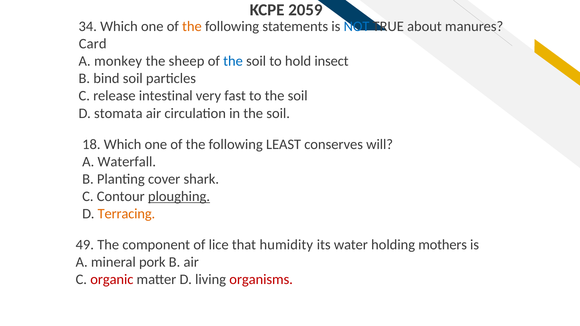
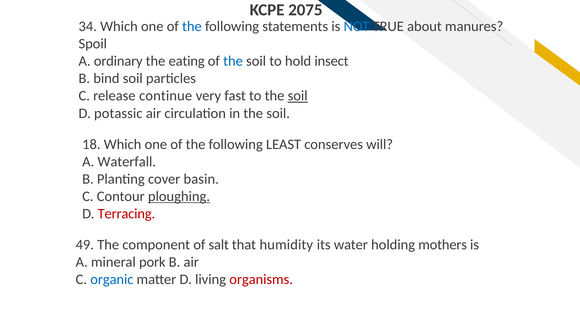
2059: 2059 -> 2075
the at (192, 26) colour: orange -> blue
Card: Card -> Spoil
monkey: monkey -> ordinary
sheep: sheep -> eating
intestinal: intestinal -> continue
soil at (298, 96) underline: none -> present
stomata: stomata -> potassic
shark: shark -> basin
Terracing colour: orange -> red
lice: lice -> salt
organic colour: red -> blue
